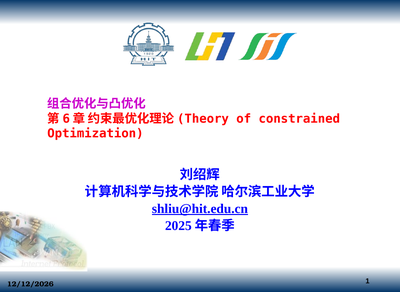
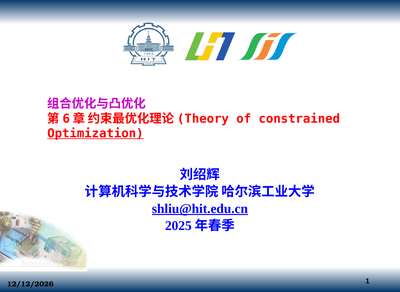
Optimization underline: none -> present
